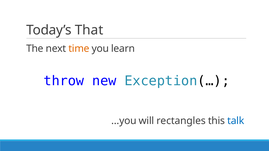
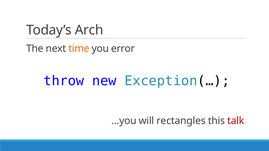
That: That -> Arch
learn: learn -> error
talk colour: blue -> red
